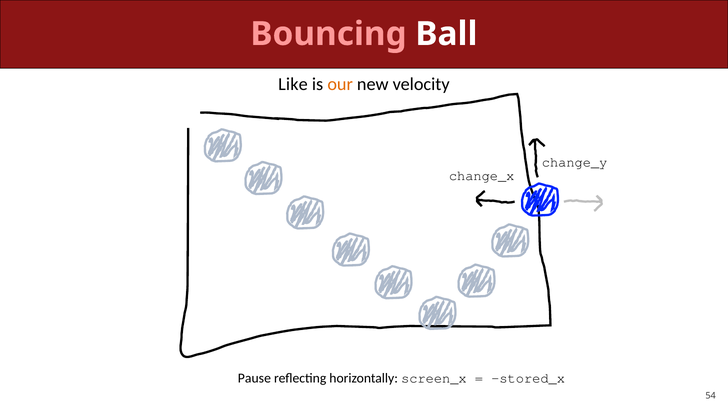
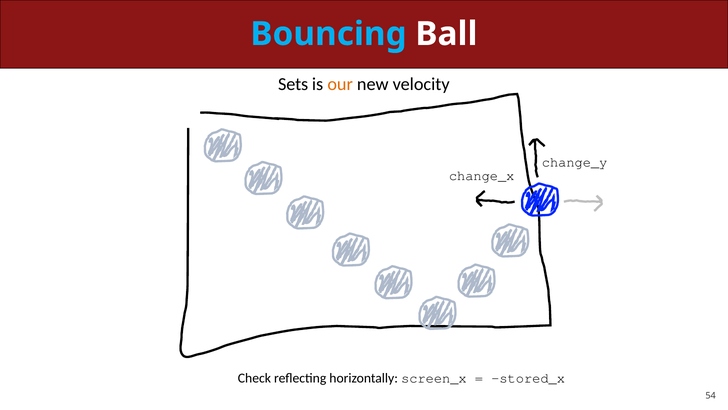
Bouncing colour: pink -> light blue
Like: Like -> Sets
Pause: Pause -> Check
